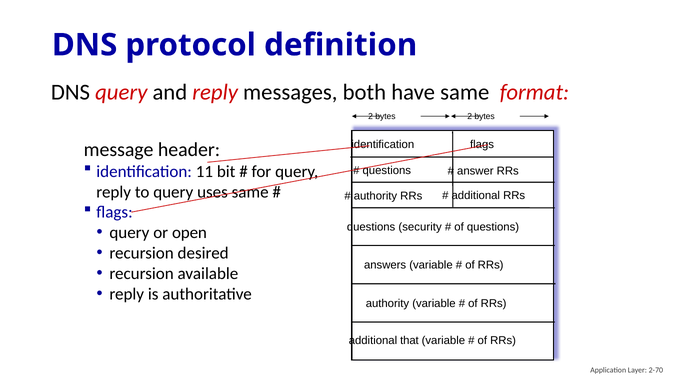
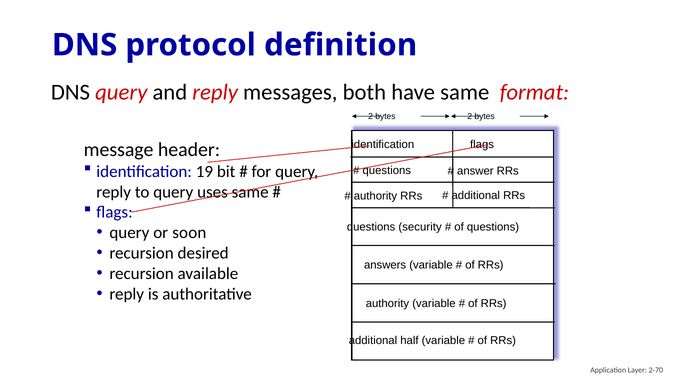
11: 11 -> 19
open: open -> soon
that: that -> half
